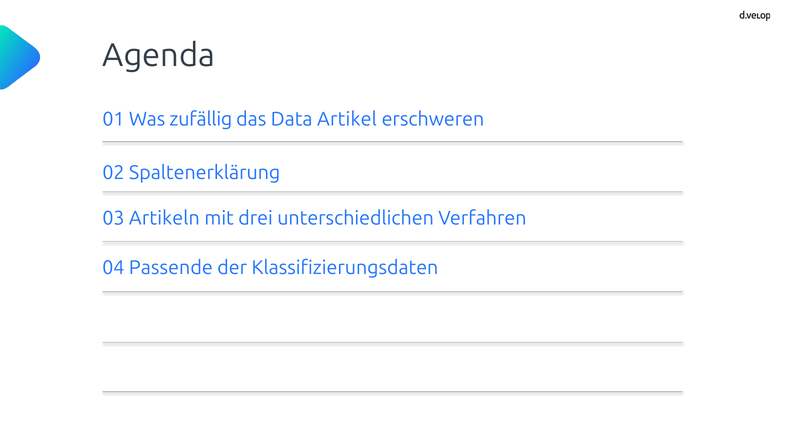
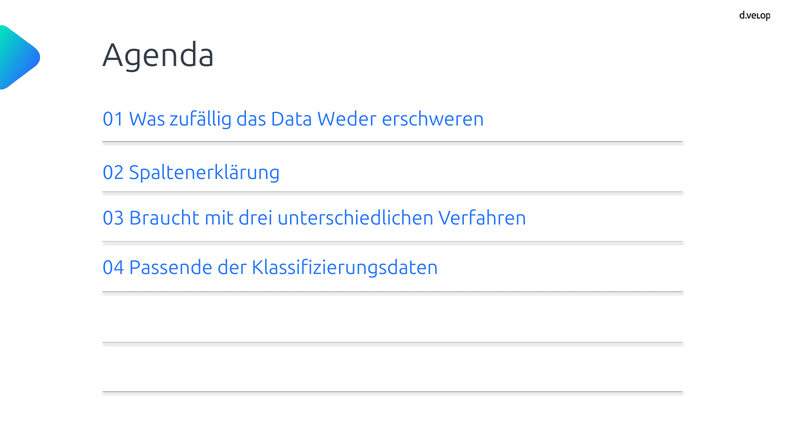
Artikel: Artikel -> Weder
Artikeln: Artikeln -> Braucht
